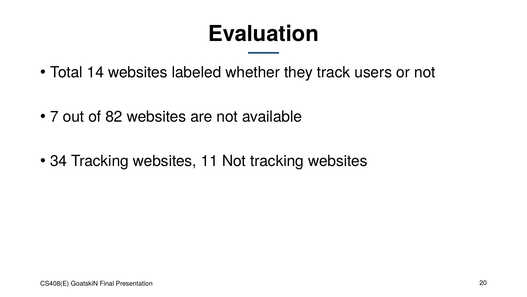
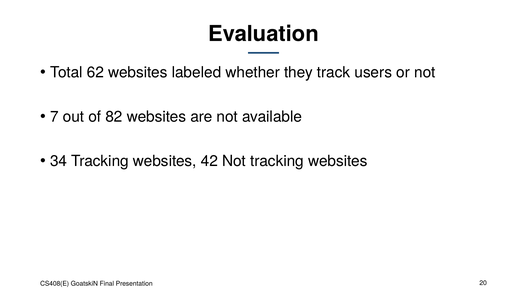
14: 14 -> 62
11: 11 -> 42
